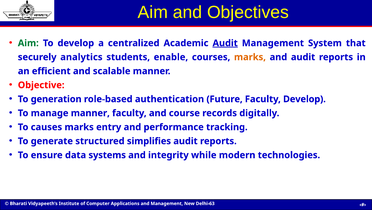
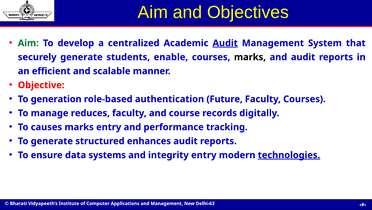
securely analytics: analytics -> generate
marks at (250, 57) colour: orange -> black
Faculty Develop: Develop -> Courses
manage manner: manner -> reduces
simplifies: simplifies -> enhances
integrity while: while -> entry
technologies underline: none -> present
